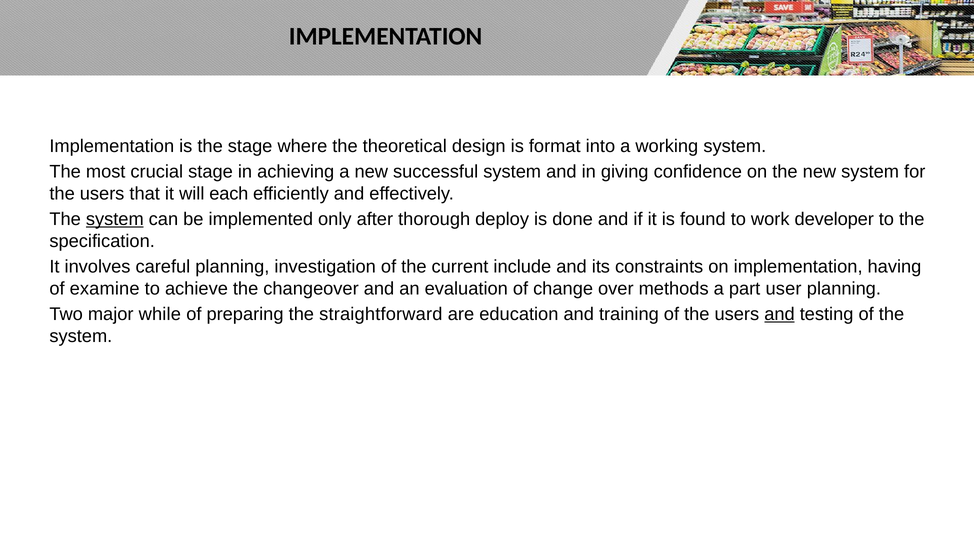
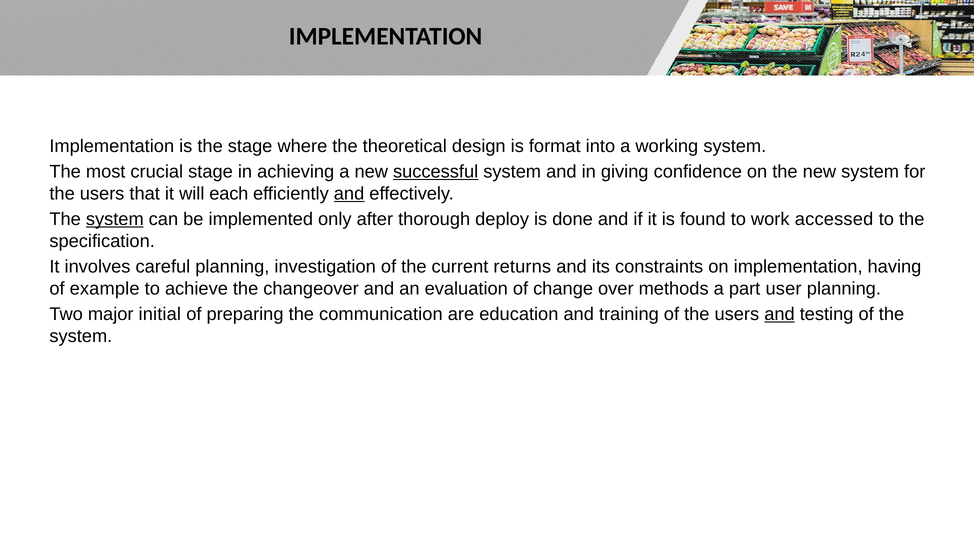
successful underline: none -> present
and at (349, 194) underline: none -> present
developer: developer -> accessed
include: include -> returns
examine: examine -> example
while: while -> initial
straightforward: straightforward -> communication
